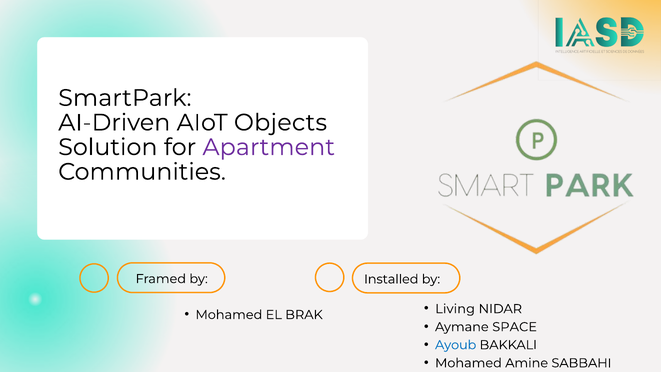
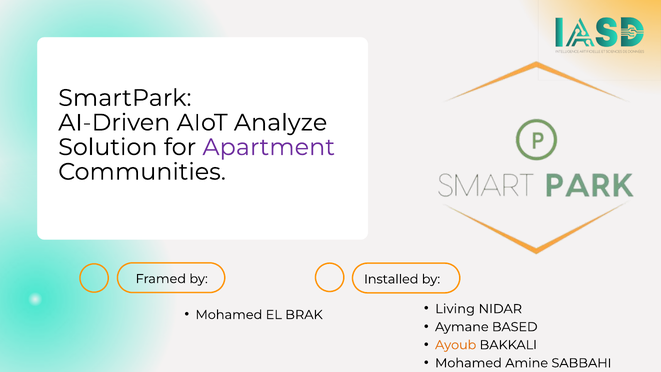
Objects: Objects -> Analyze
SPACE: SPACE -> BASED
Ayoub colour: blue -> orange
